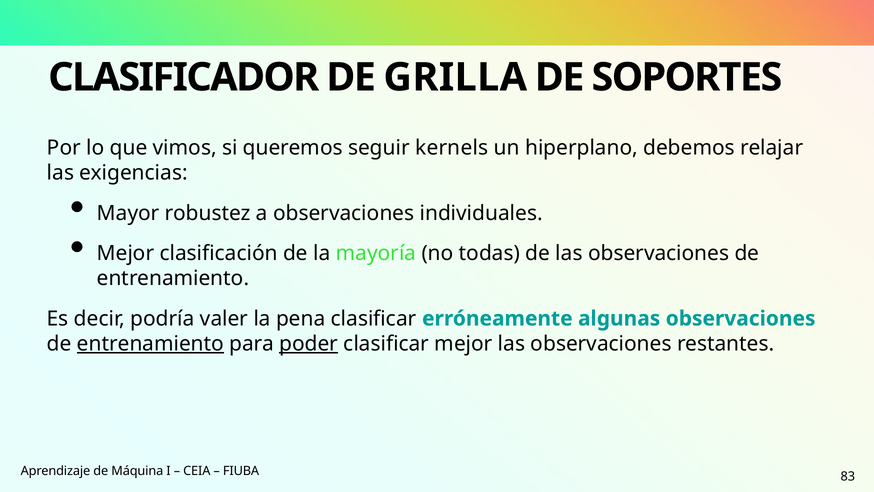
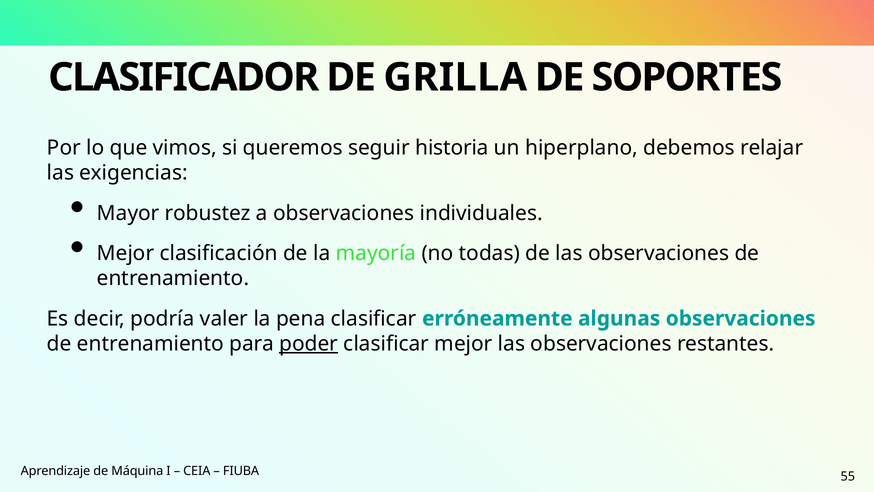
kernels: kernels -> historia
entrenamiento at (150, 344) underline: present -> none
83: 83 -> 55
